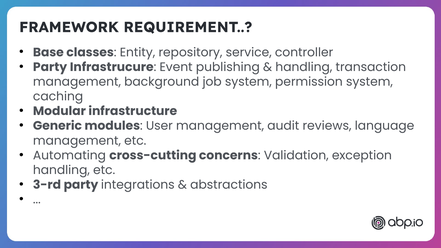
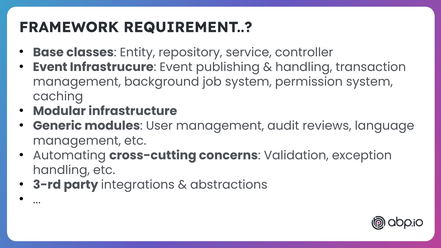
Party at (50, 67): Party -> Event
